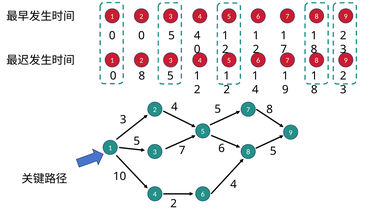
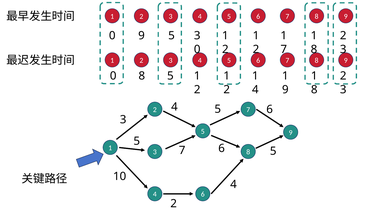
0 0: 0 -> 9
5 4: 4 -> 3
8 at (270, 110): 8 -> 6
